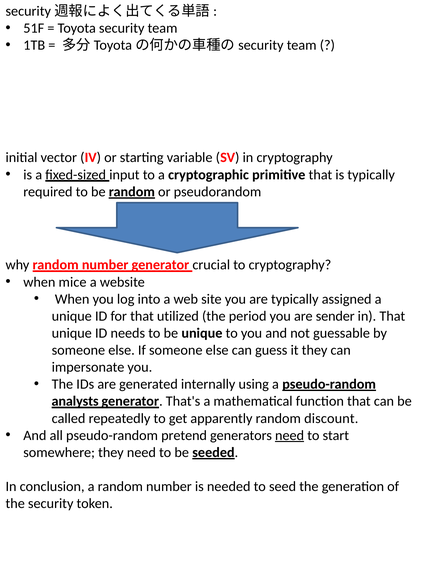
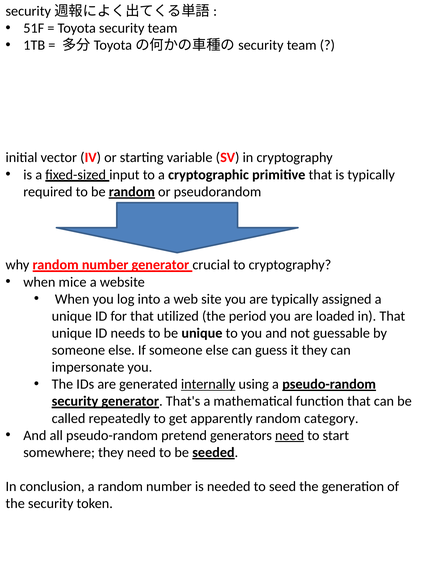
sender: sender -> loaded
internally underline: none -> present
analysts at (75, 401): analysts -> security
discount: discount -> category
